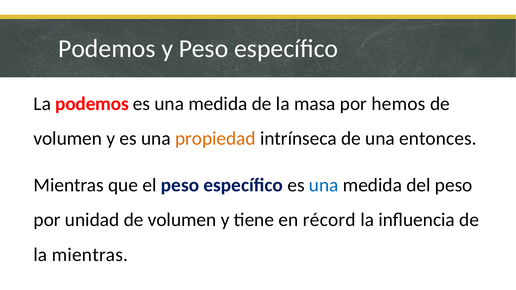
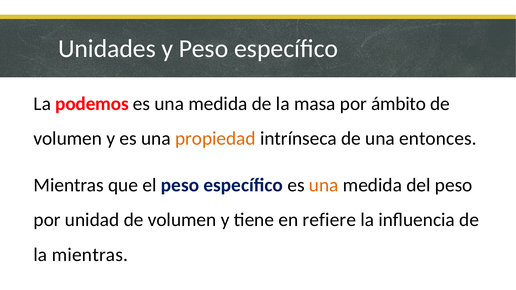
Podemos at (107, 49): Podemos -> Unidades
hemos: hemos -> ámbito
una at (324, 185) colour: blue -> orange
récord: récord -> refiere
